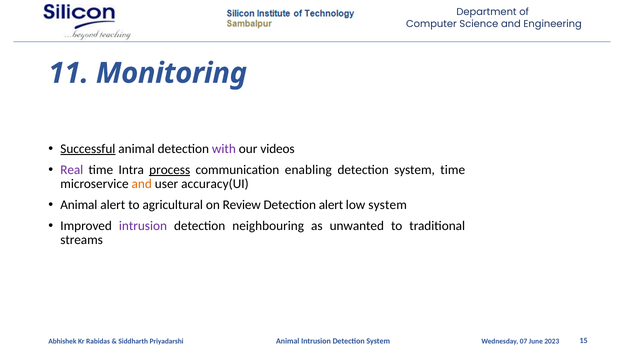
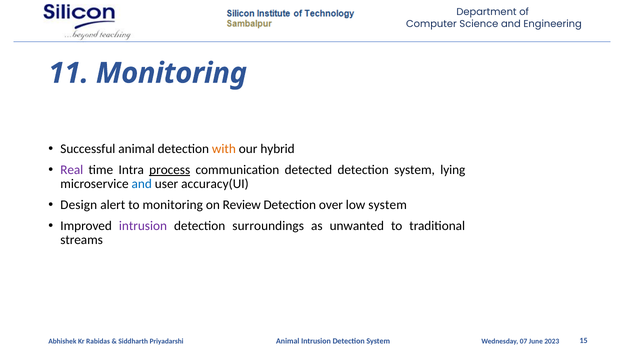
Successful underline: present -> none
with colour: purple -> orange
videos: videos -> hybrid
enabling: enabling -> detected
system time: time -> lying
and at (142, 184) colour: orange -> blue
Animal at (79, 205): Animal -> Design
to agricultural: agricultural -> monitoring
Detection alert: alert -> over
neighbouring: neighbouring -> surroundings
